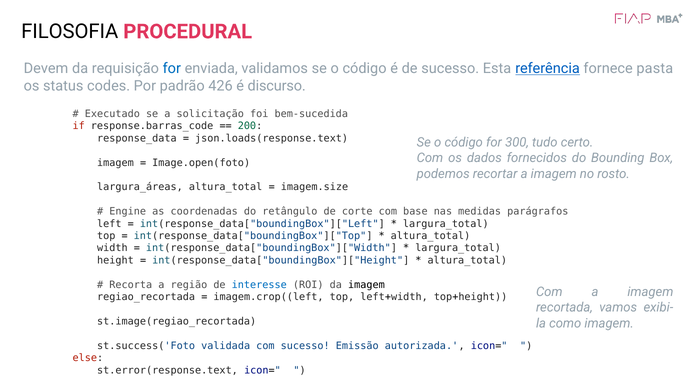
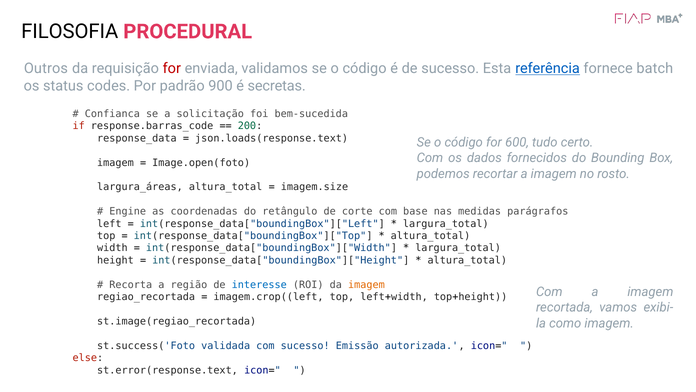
Devem: Devem -> Outros
for at (172, 68) colour: blue -> red
pasta: pasta -> batch
426: 426 -> 900
discurso: discurso -> secretas
Executado: Executado -> Confianca
300: 300 -> 600
imagem at (366, 284) colour: black -> orange
